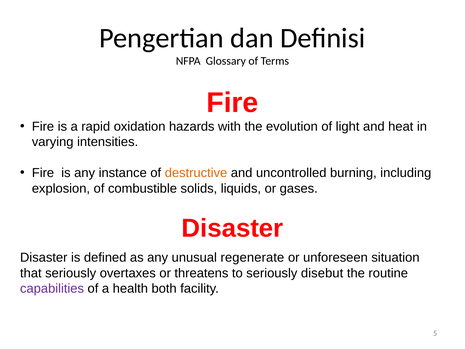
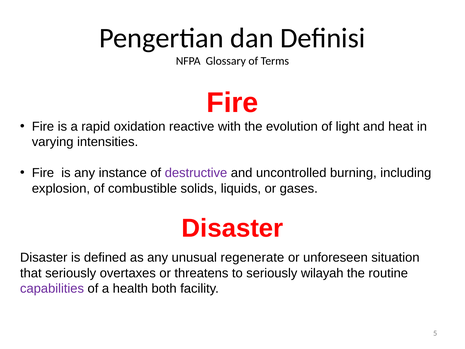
hazards: hazards -> reactive
destructive colour: orange -> purple
disebut: disebut -> wilayah
